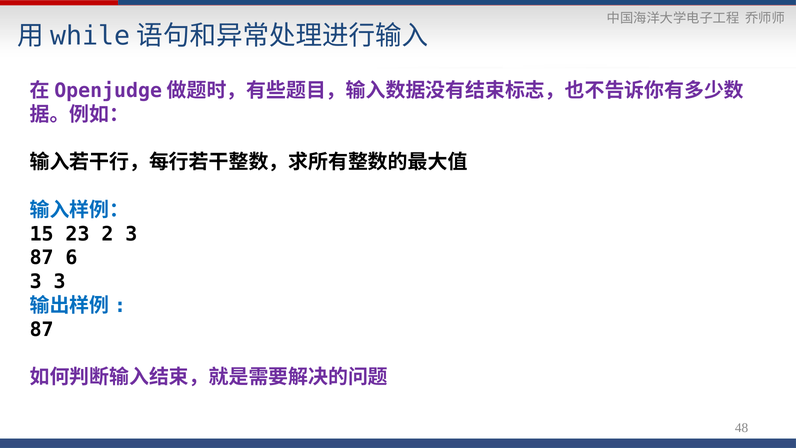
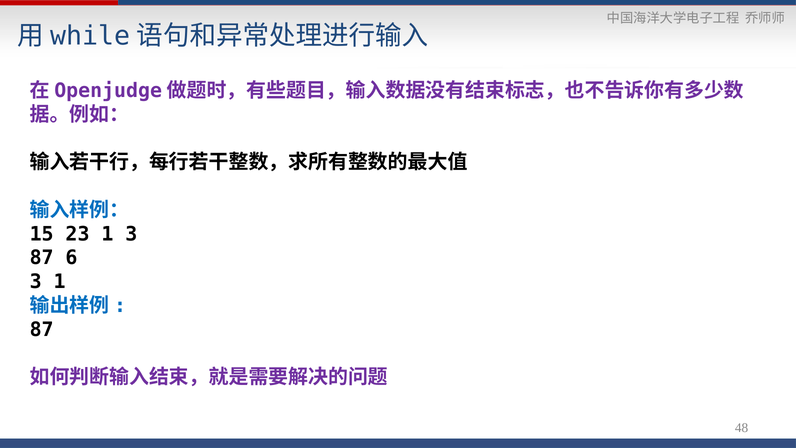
23 2: 2 -> 1
3 3: 3 -> 1
